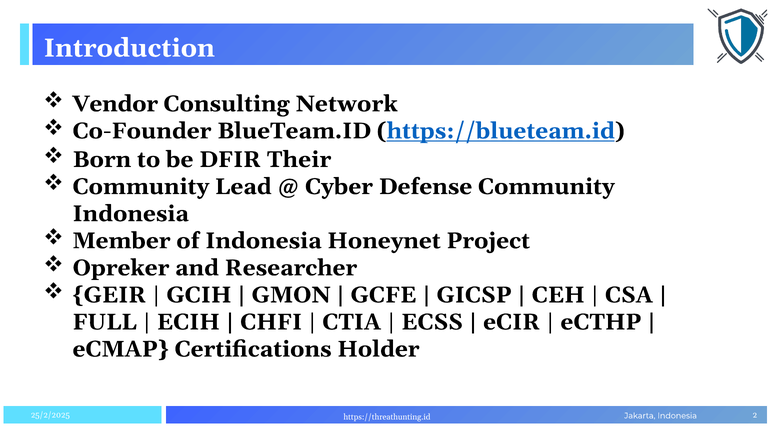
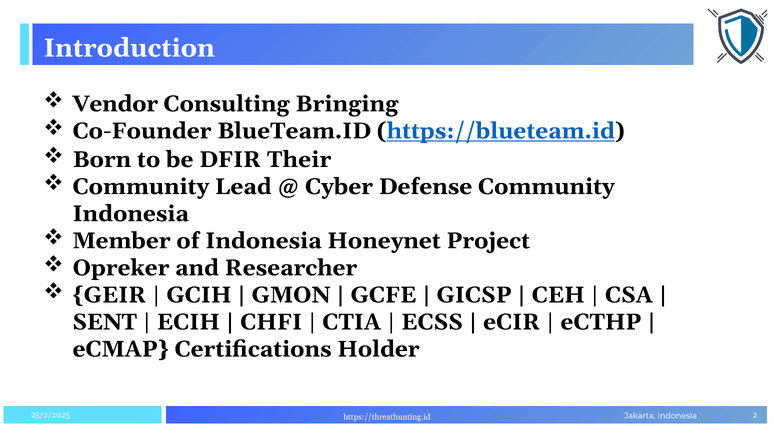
Network: Network -> Bringing
FULL: FULL -> SENT
